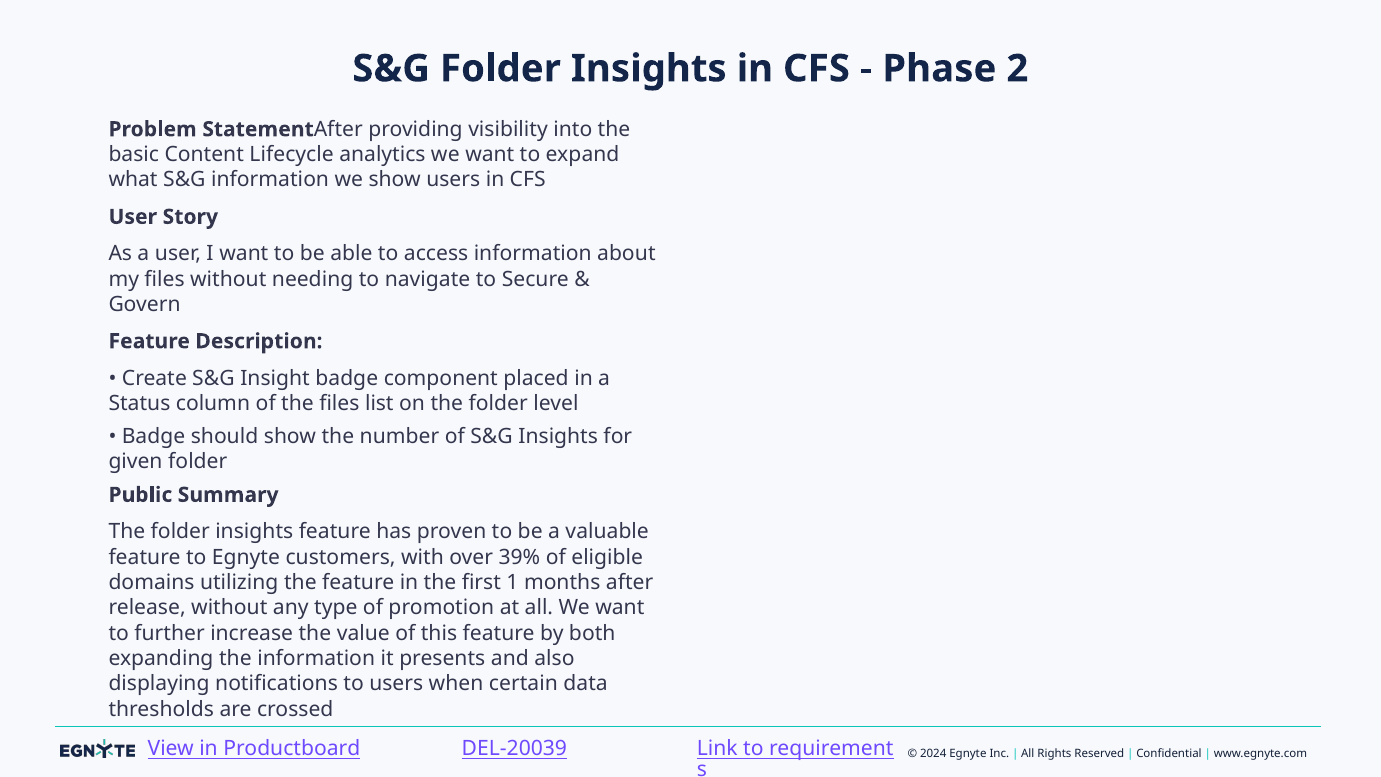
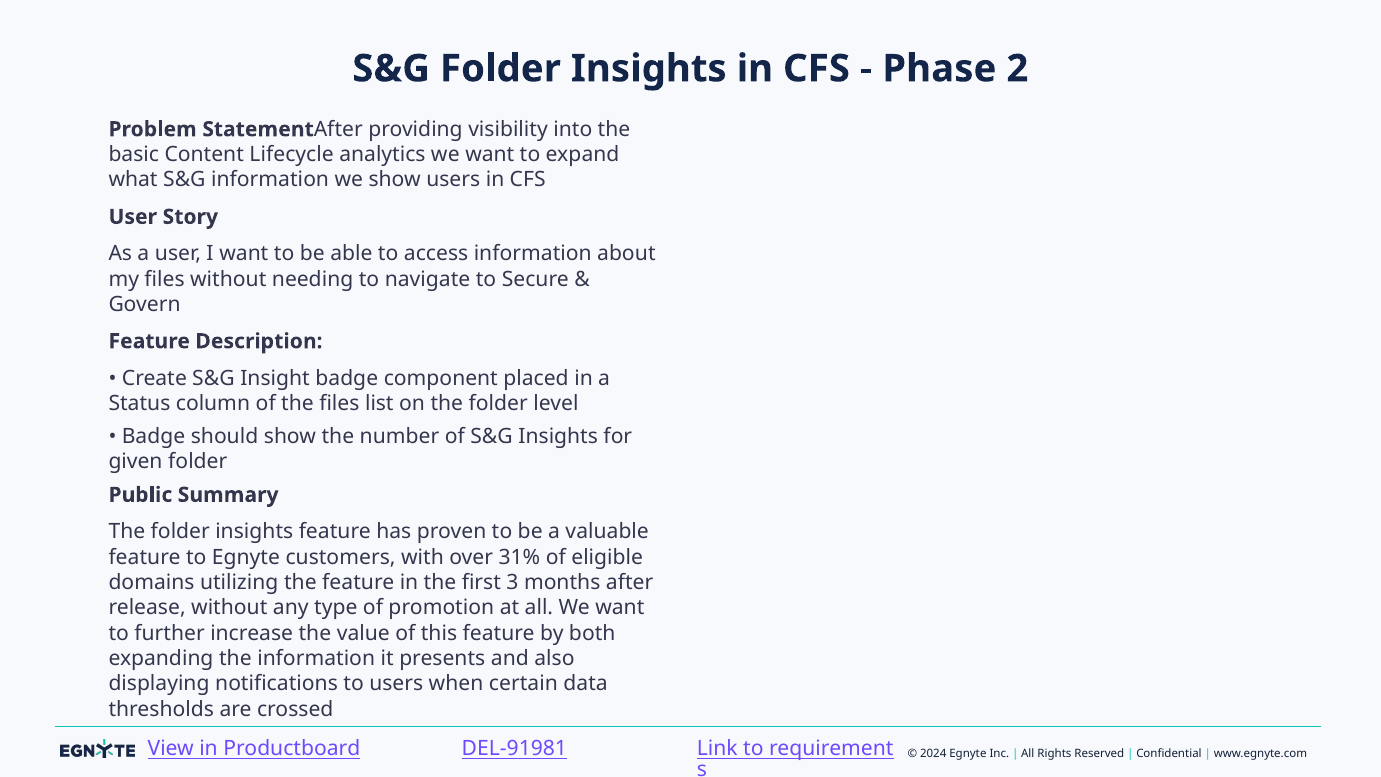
39%: 39% -> 31%
1: 1 -> 3
DEL-20039: DEL-20039 -> DEL-91981
